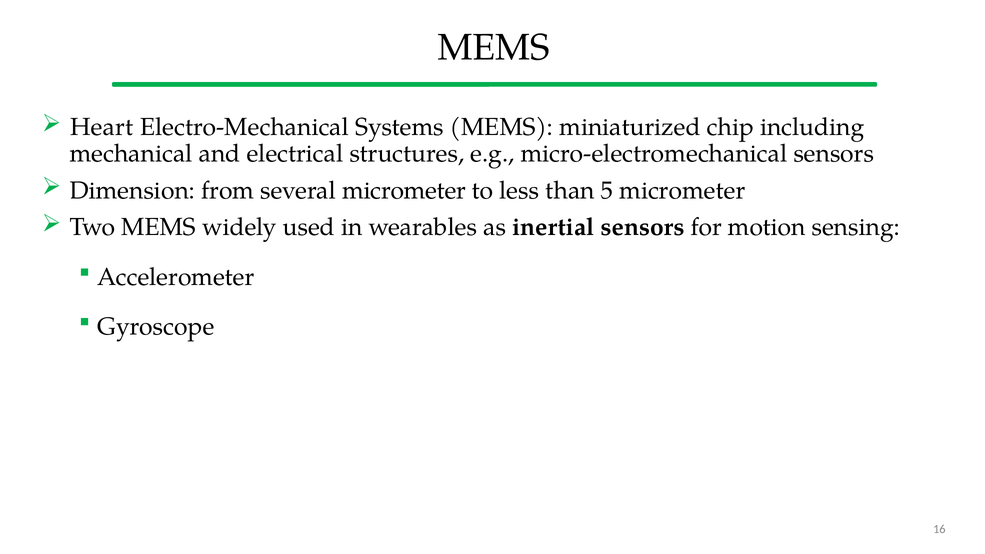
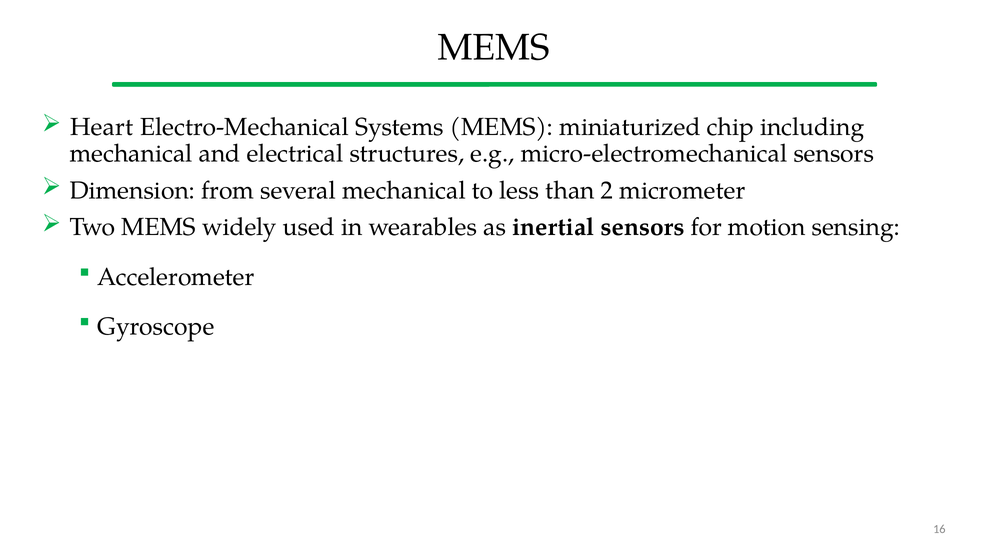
several micrometer: micrometer -> mechanical
5: 5 -> 2
